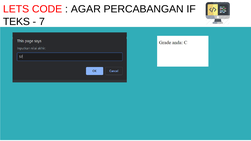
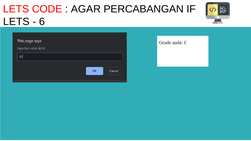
TEKS at (16, 22): TEKS -> LETS
7: 7 -> 6
